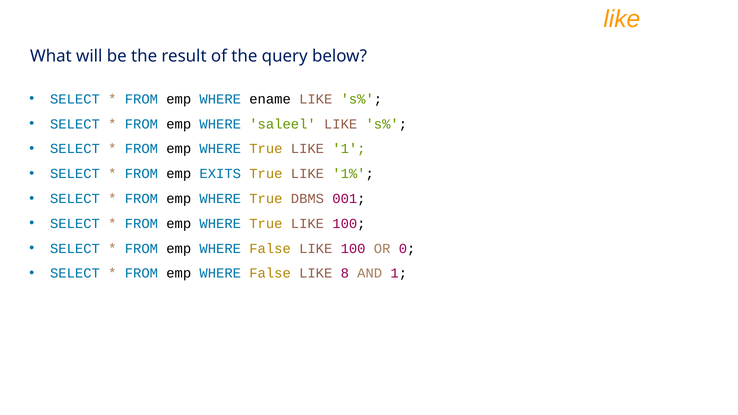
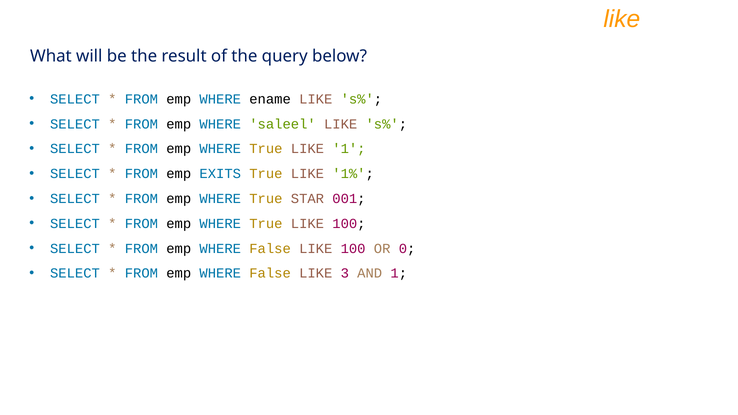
DBMS: DBMS -> STAR
8: 8 -> 3
